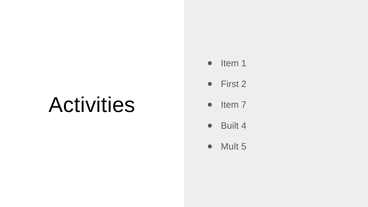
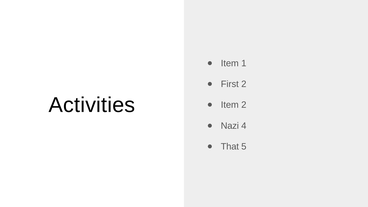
Item 7: 7 -> 2
Built: Built -> Nazi
Mult: Mult -> That
